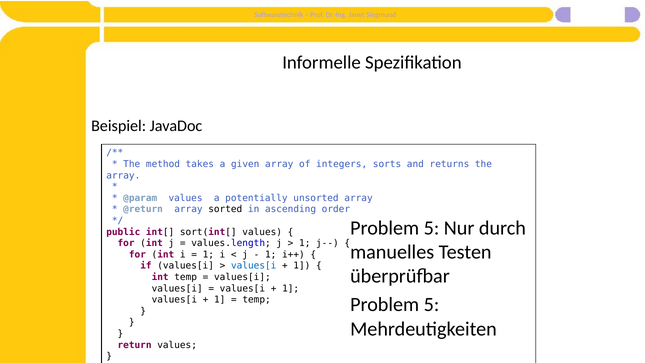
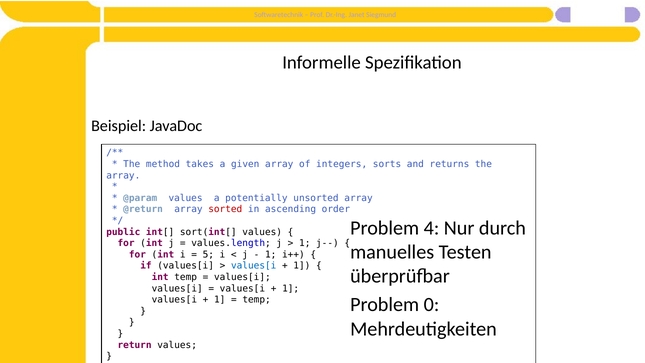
sorted colour: black -> red
5 at (432, 228): 5 -> 4
1 at (208, 254): 1 -> 5
5 at (432, 305): 5 -> 0
